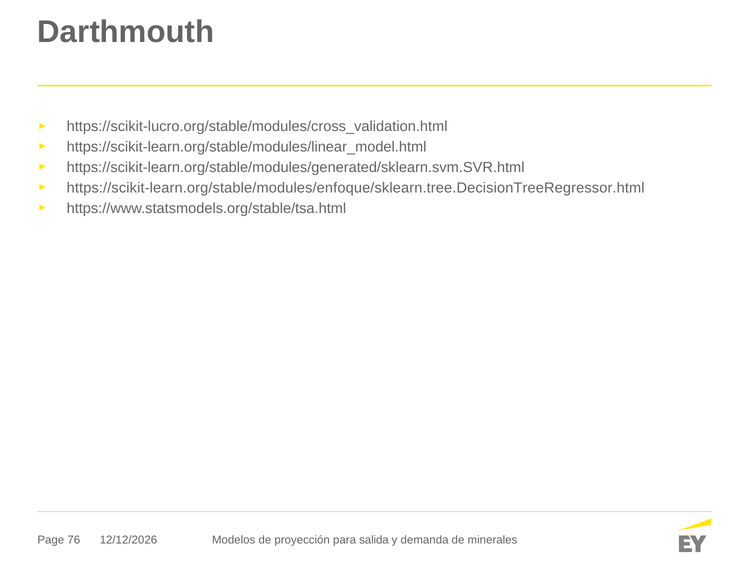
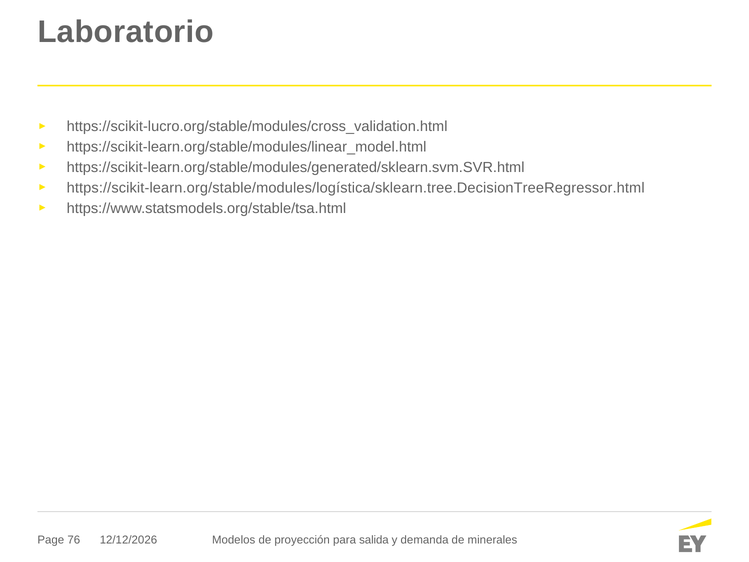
Darthmouth: Darthmouth -> Laboratorio
https://scikit-learn.org/stable/modules/enfoque/sklearn.tree.DecisionTreeRegressor.html: https://scikit-learn.org/stable/modules/enfoque/sklearn.tree.DecisionTreeRegressor.html -> https://scikit-learn.org/stable/modules/logística/sklearn.tree.DecisionTreeRegressor.html
